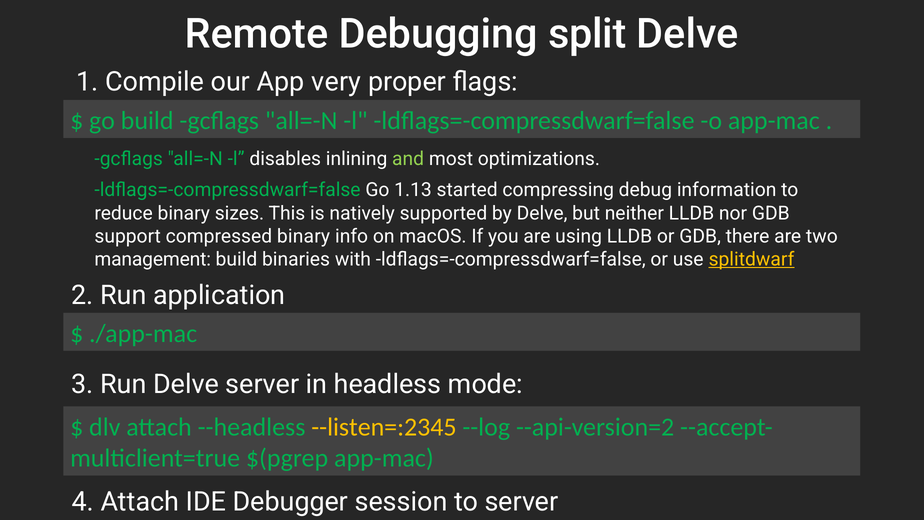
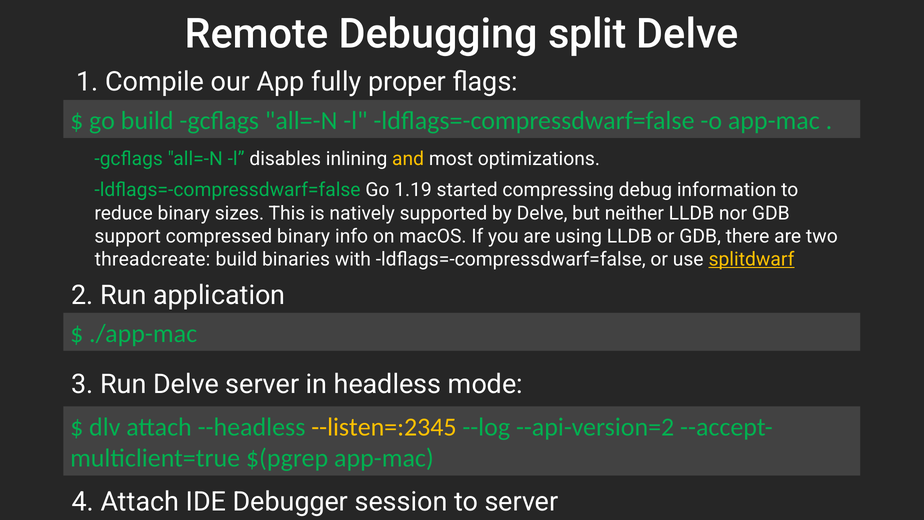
very: very -> fully
and colour: light green -> yellow
1.13: 1.13 -> 1.19
management: management -> threadcreate
